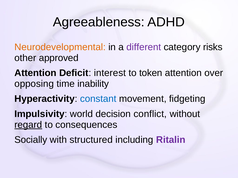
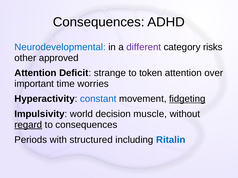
Agreeableness at (99, 22): Agreeableness -> Consequences
Neurodevelopmental colour: orange -> blue
interest: interest -> strange
opposing: opposing -> important
inability: inability -> worries
fidgeting underline: none -> present
conflict: conflict -> muscle
Socially: Socially -> Periods
Ritalin colour: purple -> blue
